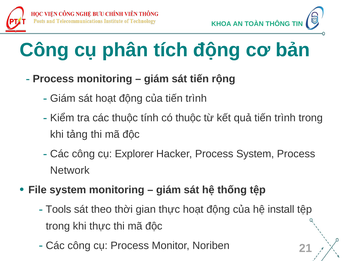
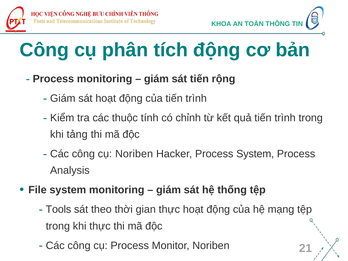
có thuộc: thuộc -> chỉnh
cụ Explorer: Explorer -> Noriben
Network: Network -> Analysis
install: install -> mạng
